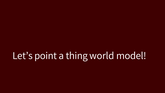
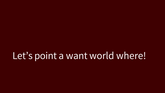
thing: thing -> want
model: model -> where
